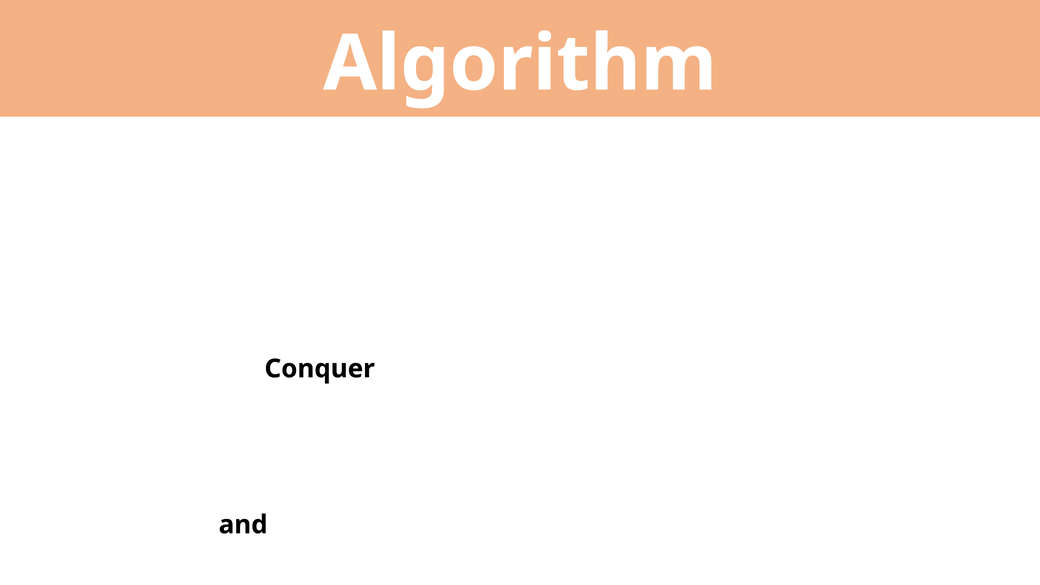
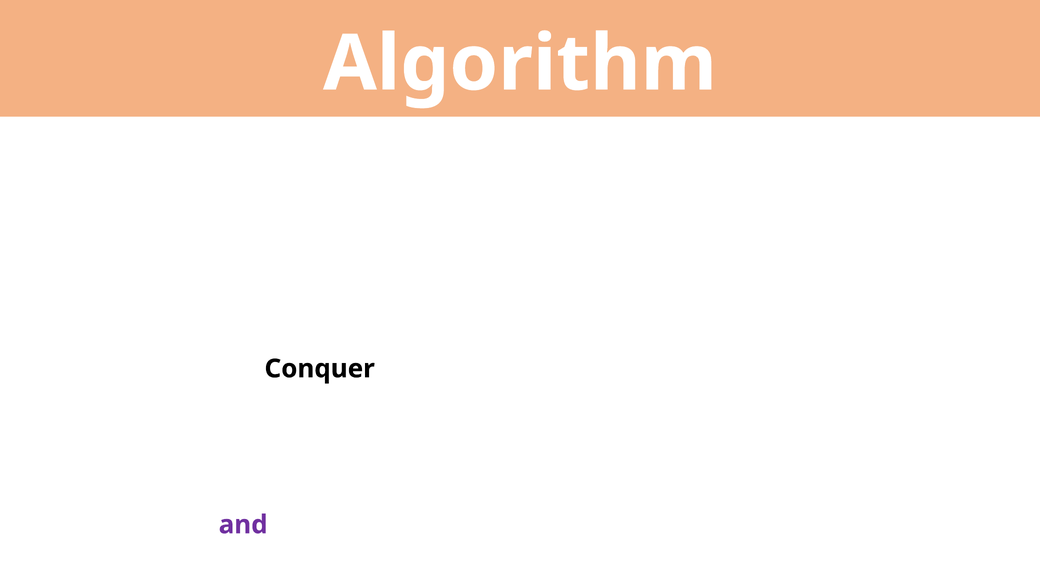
and at (243, 525) colour: black -> purple
